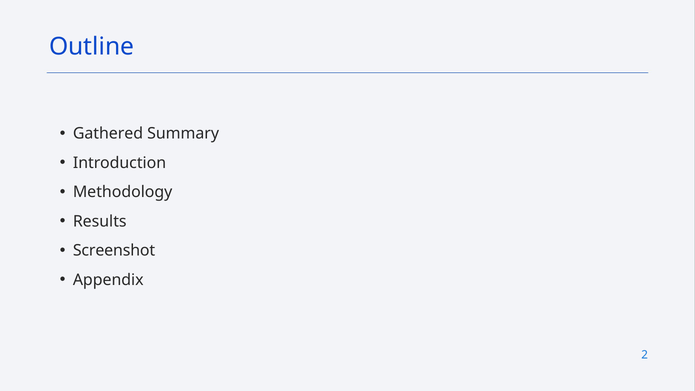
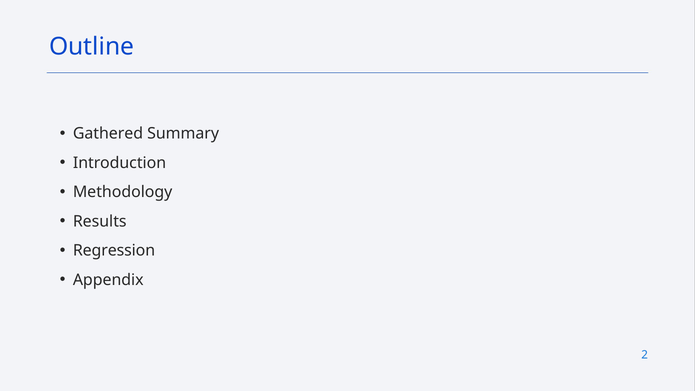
Screenshot: Screenshot -> Regression
